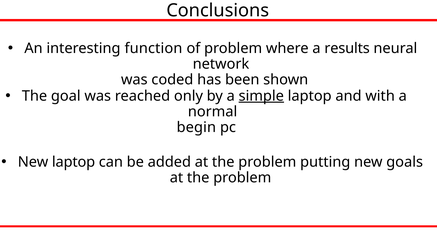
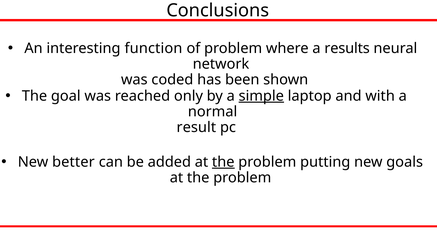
begin: begin -> result
New laptop: laptop -> better
the at (223, 162) underline: none -> present
